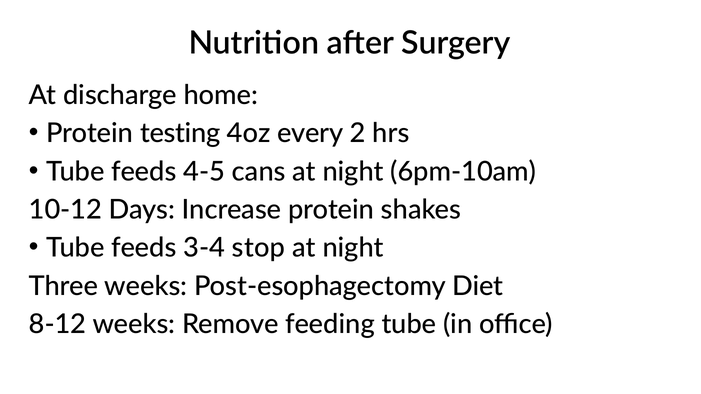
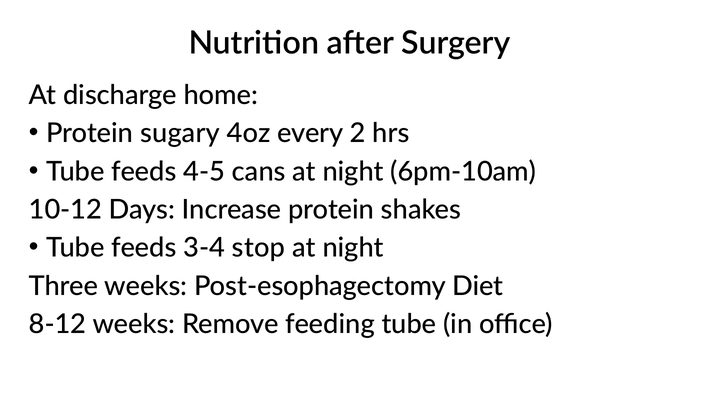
testing: testing -> sugary
